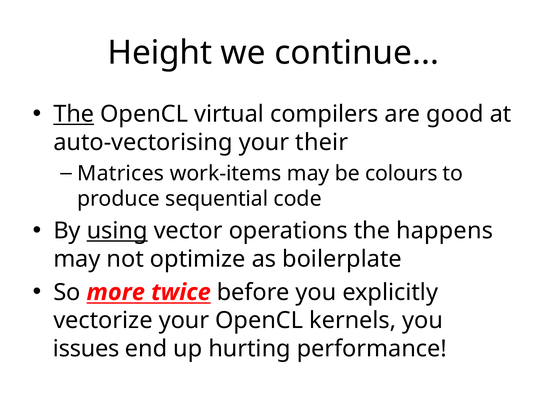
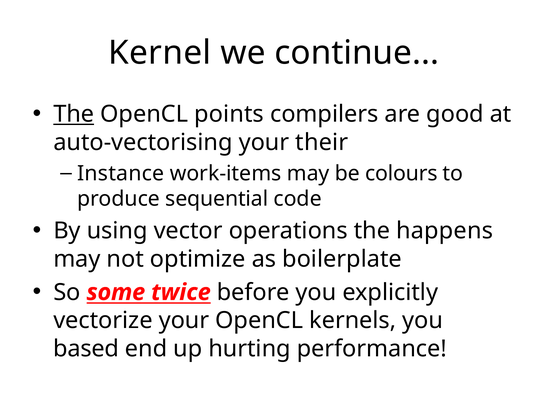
Height: Height -> Kernel
virtual: virtual -> points
Matrices: Matrices -> Instance
using underline: present -> none
more: more -> some
issues: issues -> based
